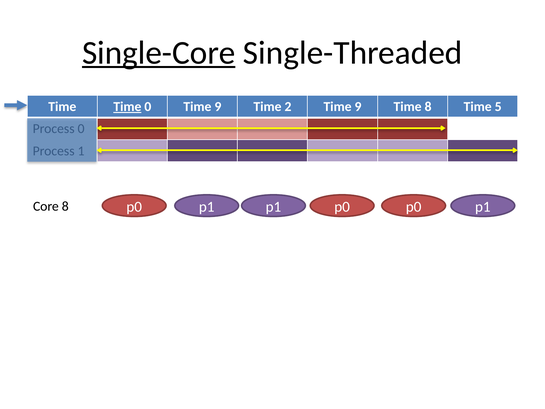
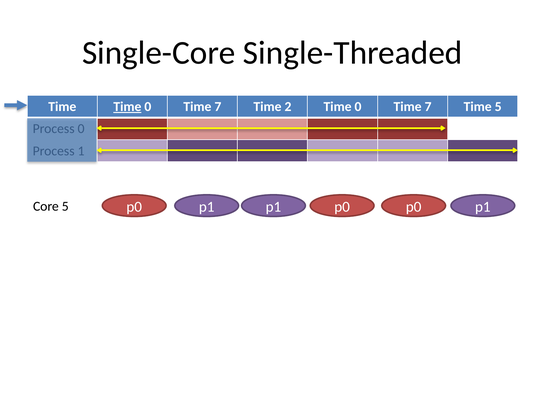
Single-Core underline: present -> none
9 at (218, 107): 9 -> 7
2 Time 9: 9 -> 0
8 at (428, 107): 8 -> 7
Core 8: 8 -> 5
